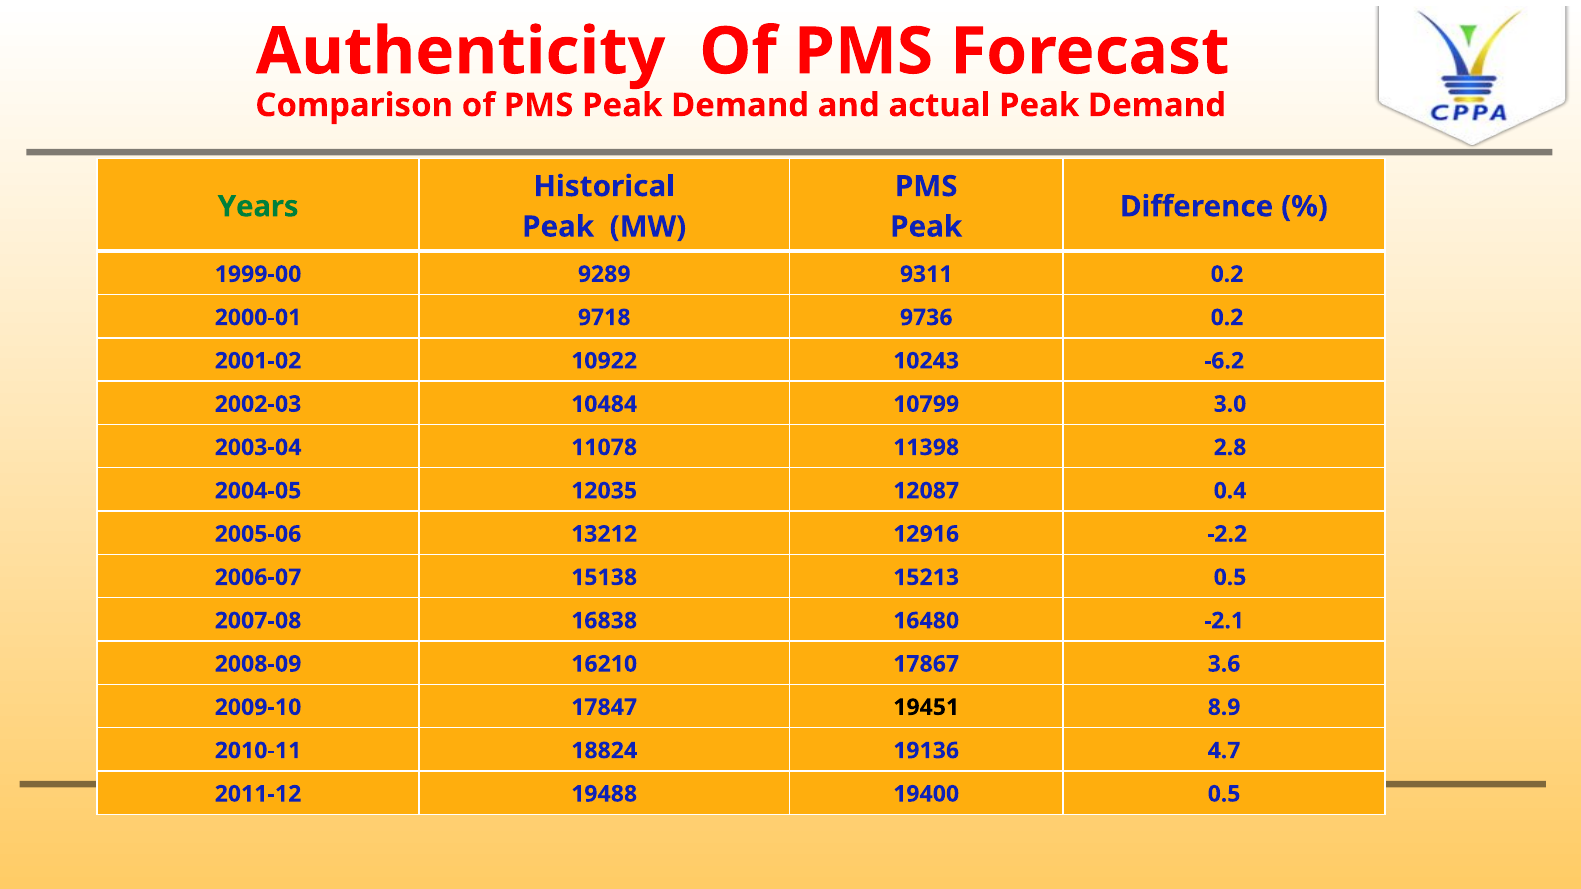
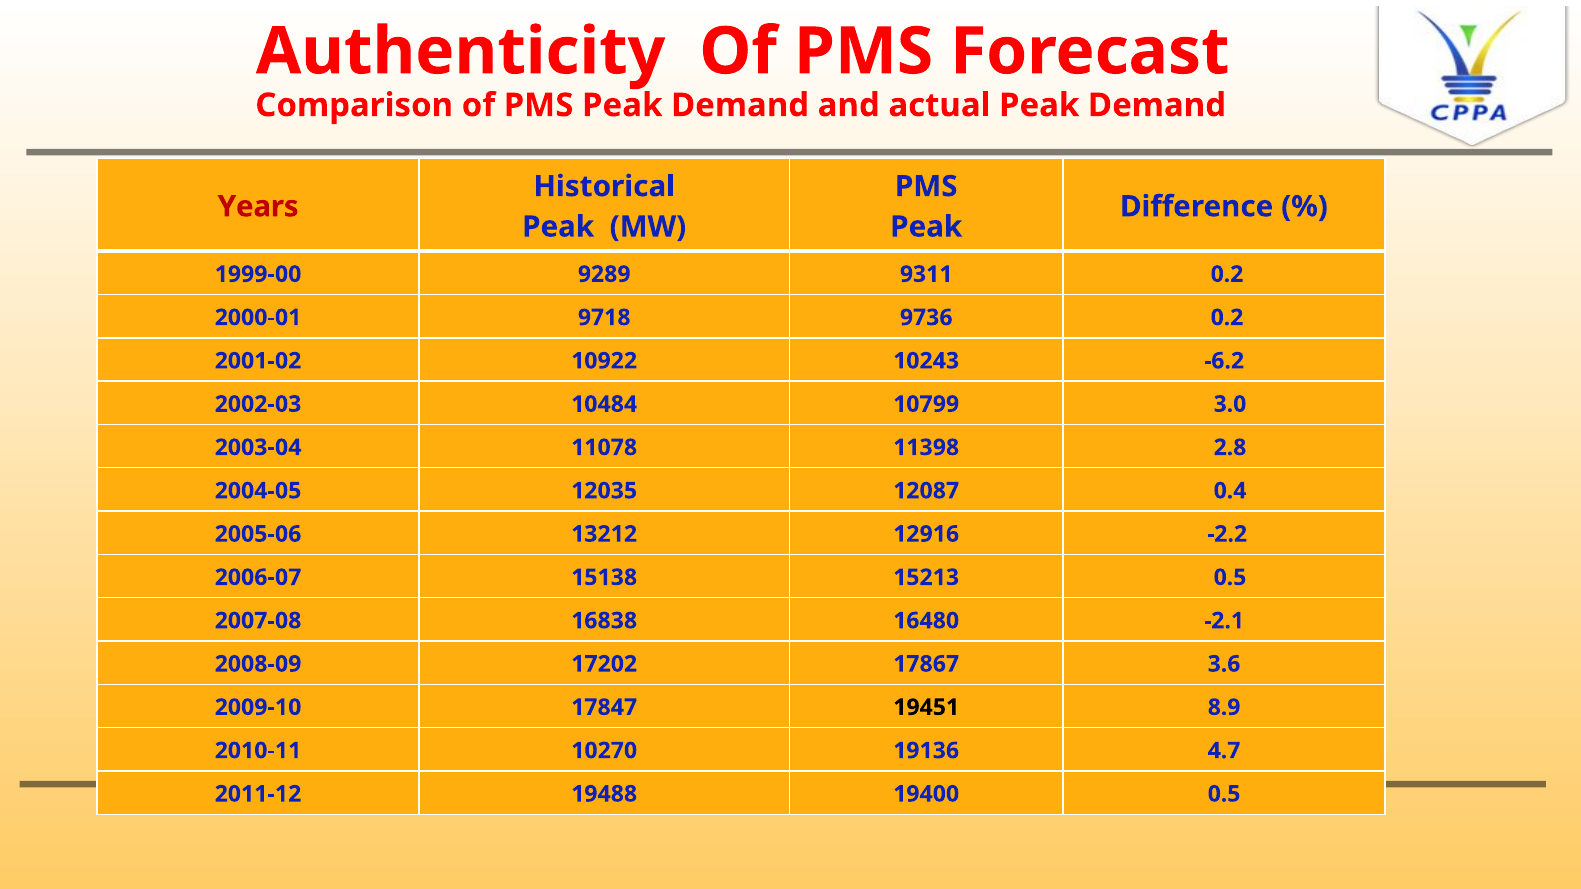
Years colour: green -> red
16210: 16210 -> 17202
18824: 18824 -> 10270
